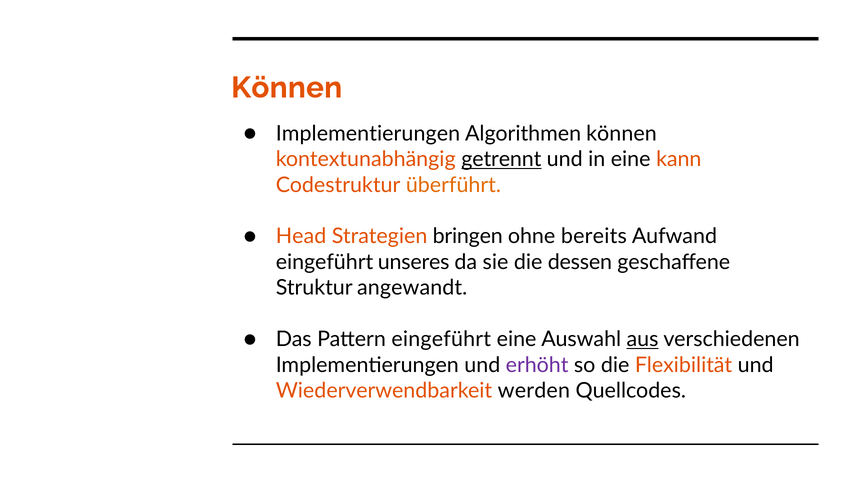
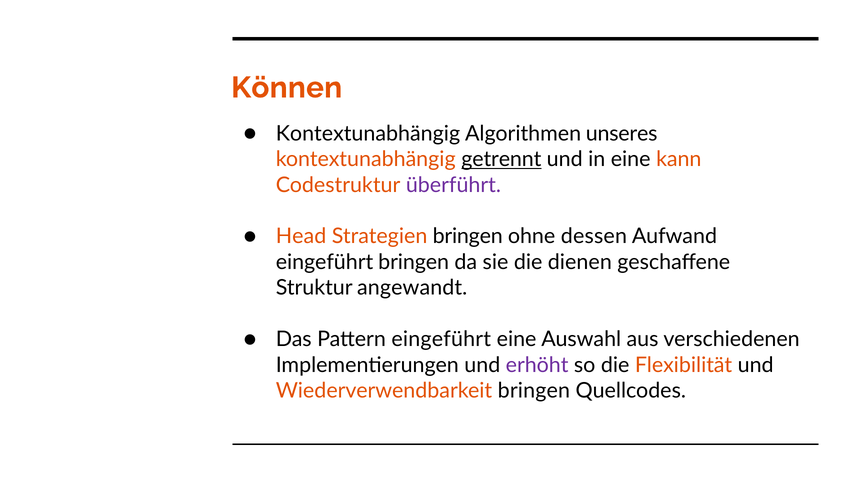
Implementierungen at (368, 134): Implementierungen -> Kontextunabhängig
Algorithmen können: können -> unseres
überführt colour: orange -> purple
bereits: bereits -> dessen
eingeführt unseres: unseres -> bringen
dessen: dessen -> dienen
aus underline: present -> none
Wiederverwendbarkeit werden: werden -> bringen
